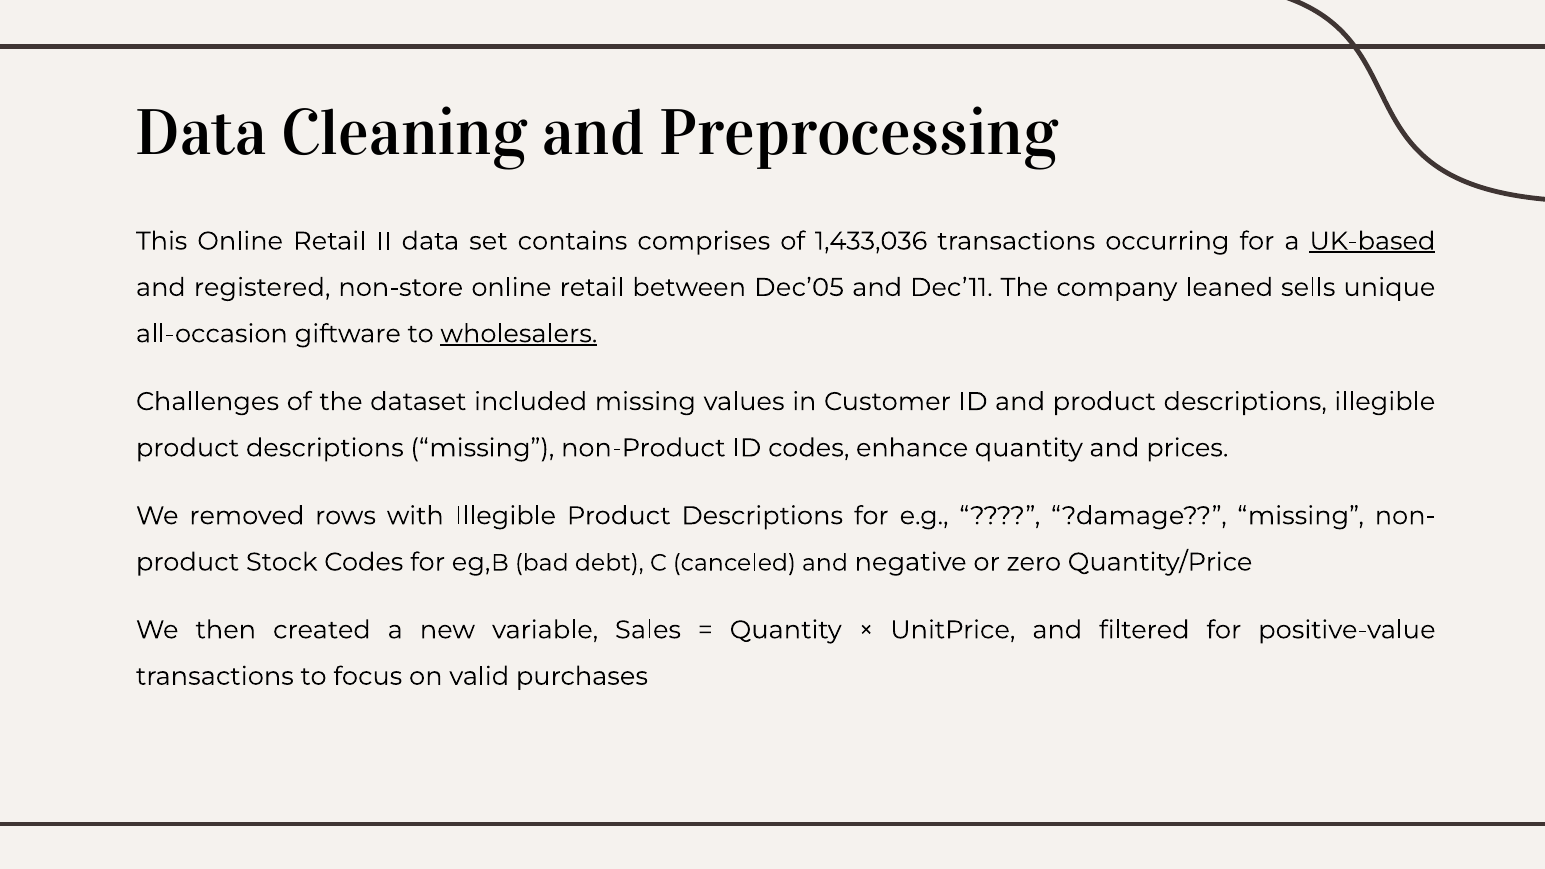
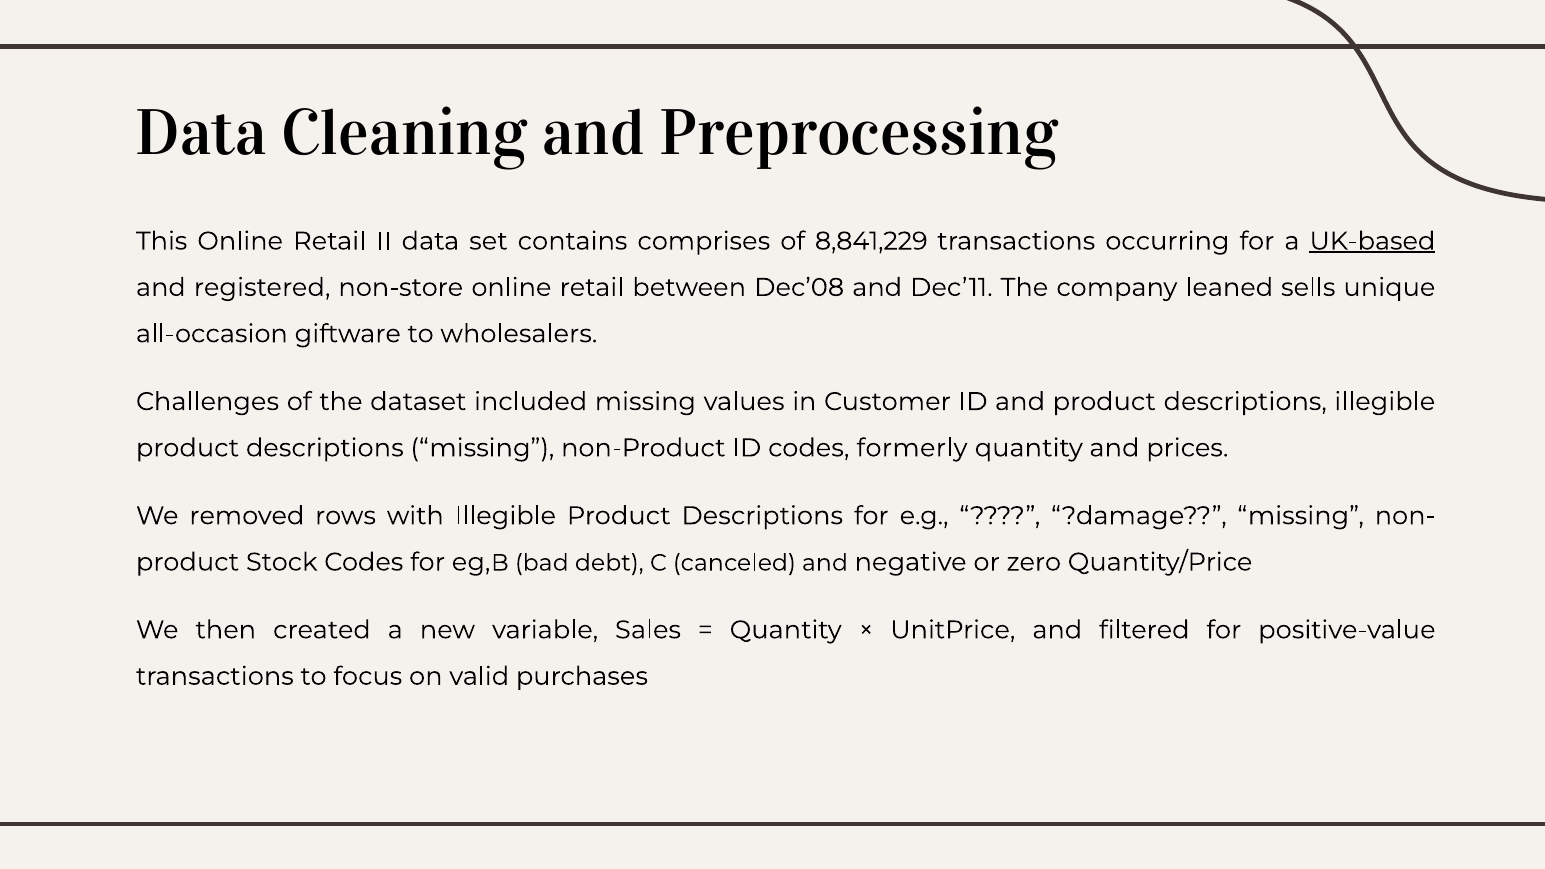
1,433,036: 1,433,036 -> 8,841,229
Dec’05: Dec’05 -> Dec’08
wholesalers underline: present -> none
enhance: enhance -> formerly
